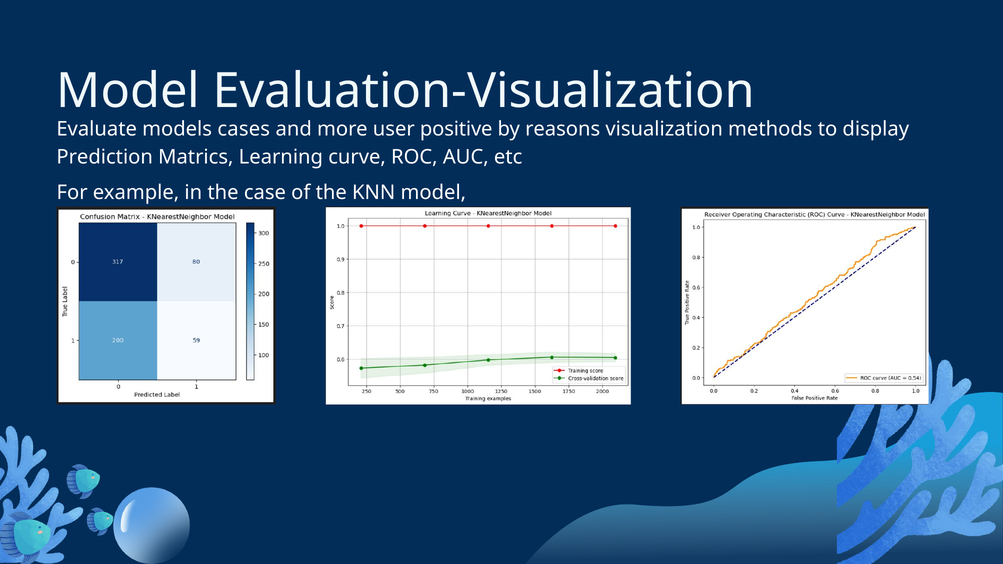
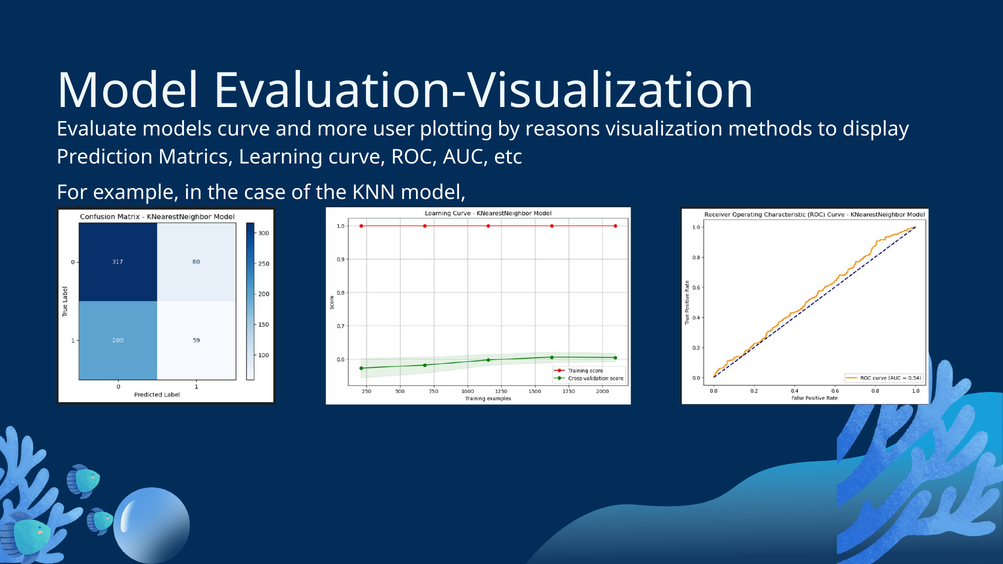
models cases: cases -> curve
positive: positive -> plotting
